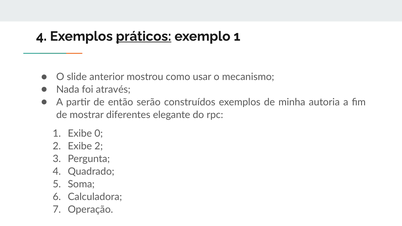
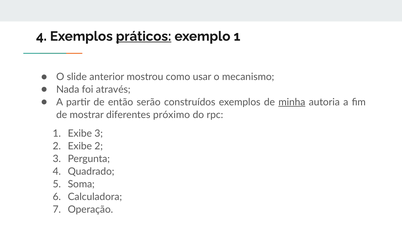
minha underline: none -> present
elegante: elegante -> próximo
Exibe 0: 0 -> 3
